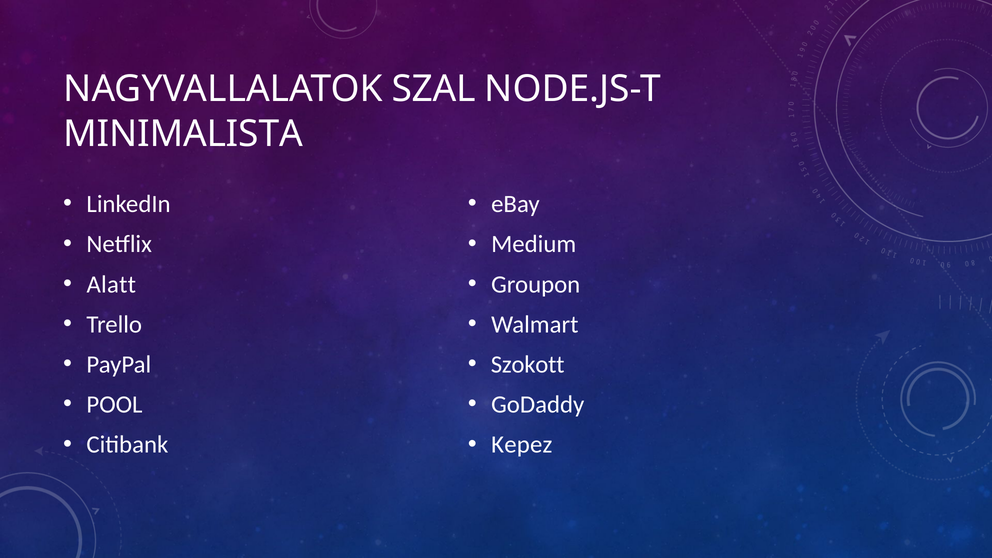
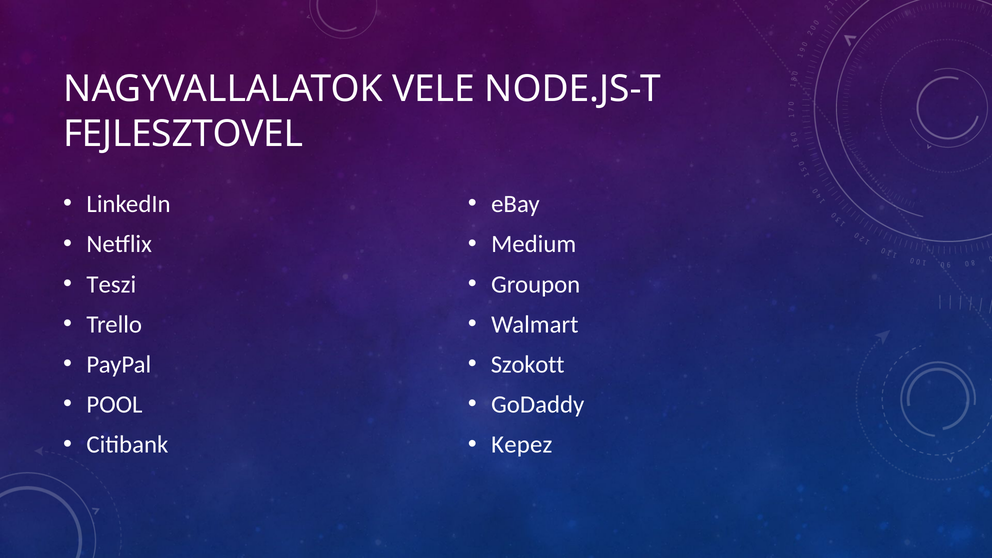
SZAL: SZAL -> VELE
MINIMALISTA: MINIMALISTA -> FEJLESZTOVEL
Alatt: Alatt -> Teszi
